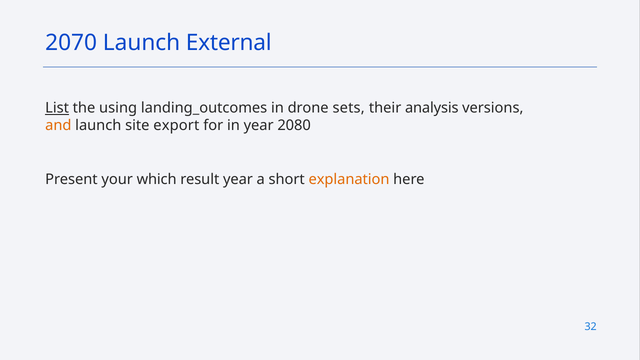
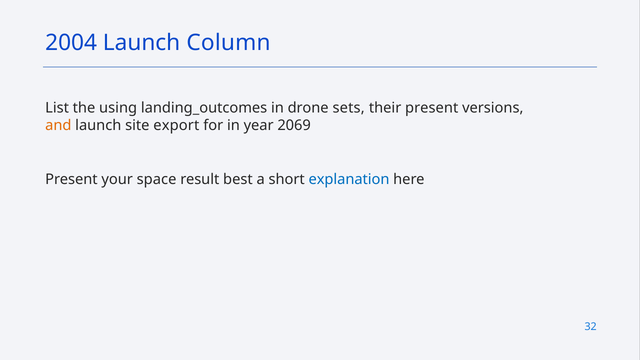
2070: 2070 -> 2004
External: External -> Column
List underline: present -> none
their analysis: analysis -> present
2080: 2080 -> 2069
which: which -> space
result year: year -> best
explanation colour: orange -> blue
